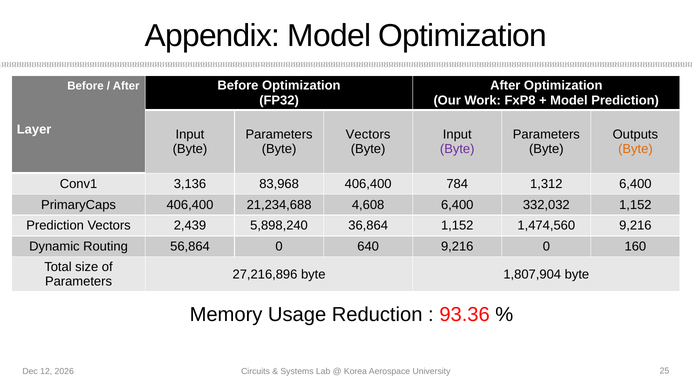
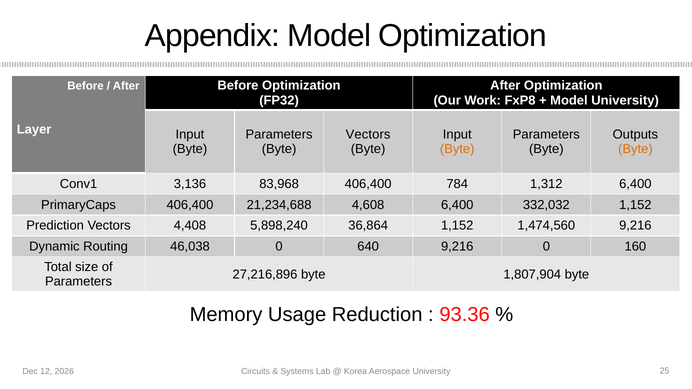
Model Prediction: Prediction -> University
Byte at (457, 149) colour: purple -> orange
2,439: 2,439 -> 4,408
56,864: 56,864 -> 46,038
